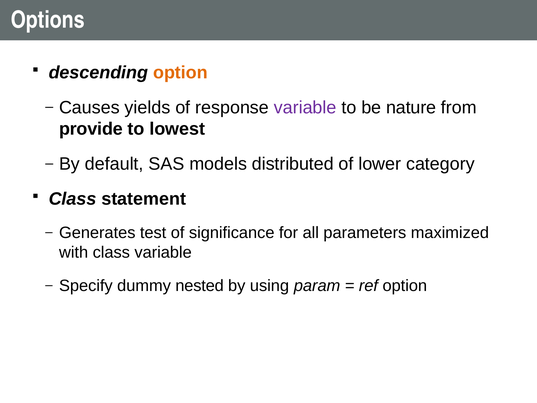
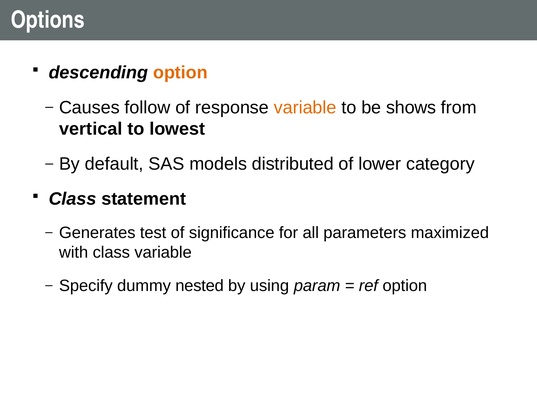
yields: yields -> follow
variable at (305, 108) colour: purple -> orange
nature: nature -> shows
provide: provide -> vertical
